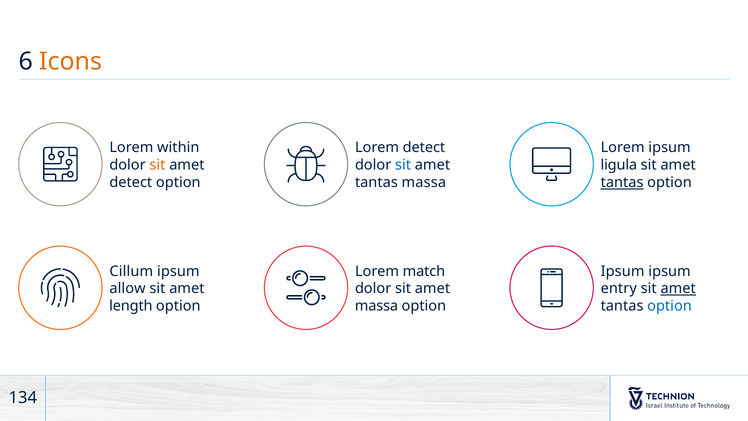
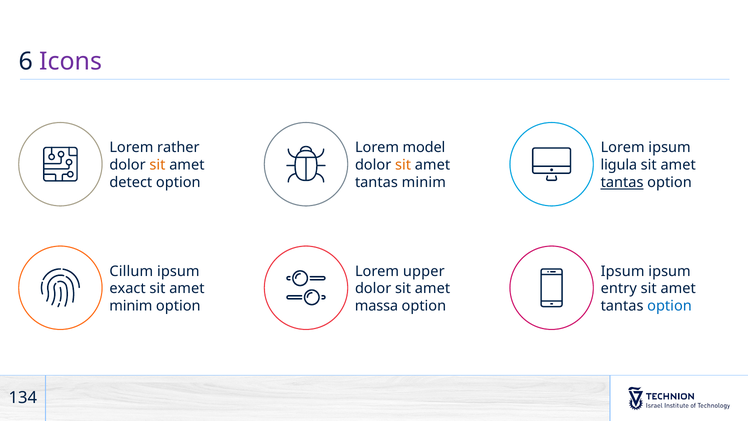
Icons colour: orange -> purple
within: within -> rather
Lorem detect: detect -> model
sit at (403, 165) colour: blue -> orange
tantas massa: massa -> minim
match: match -> upper
allow: allow -> exact
amet at (678, 289) underline: present -> none
length at (131, 306): length -> minim
